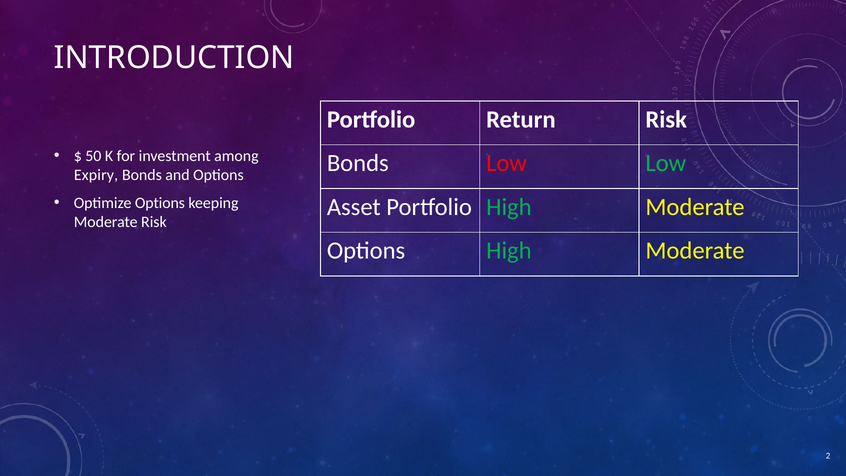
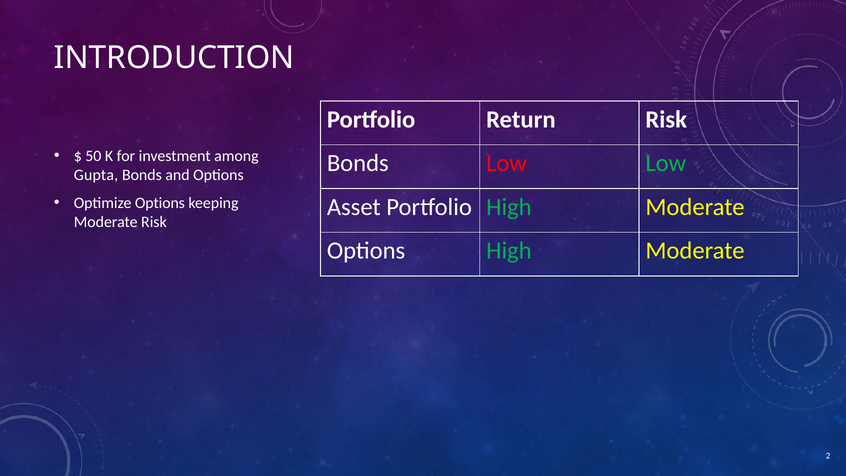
Expiry: Expiry -> Gupta
